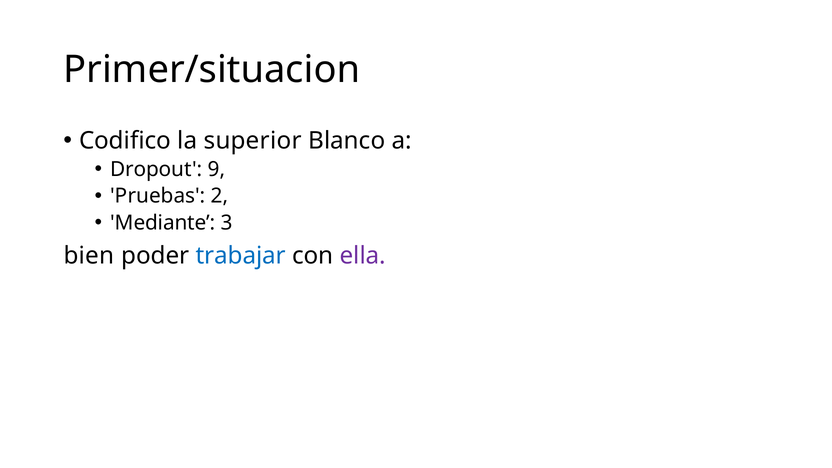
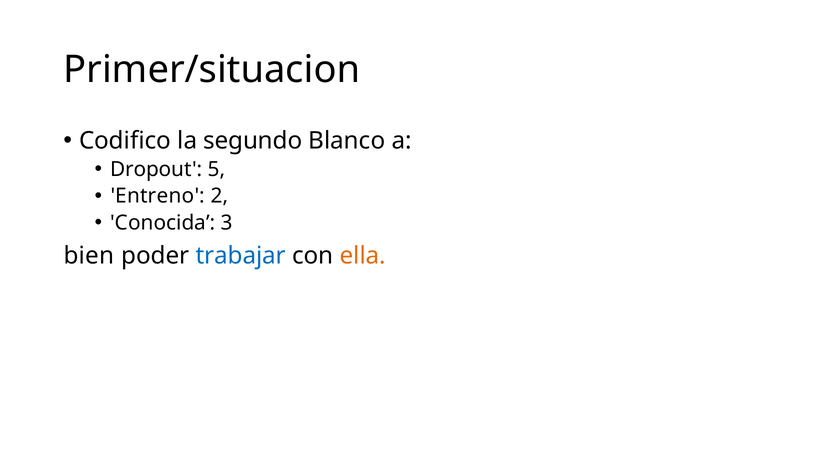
superior: superior -> segundo
9: 9 -> 5
Pruebas: Pruebas -> Entreno
Mediante: Mediante -> Conocida
ella colour: purple -> orange
